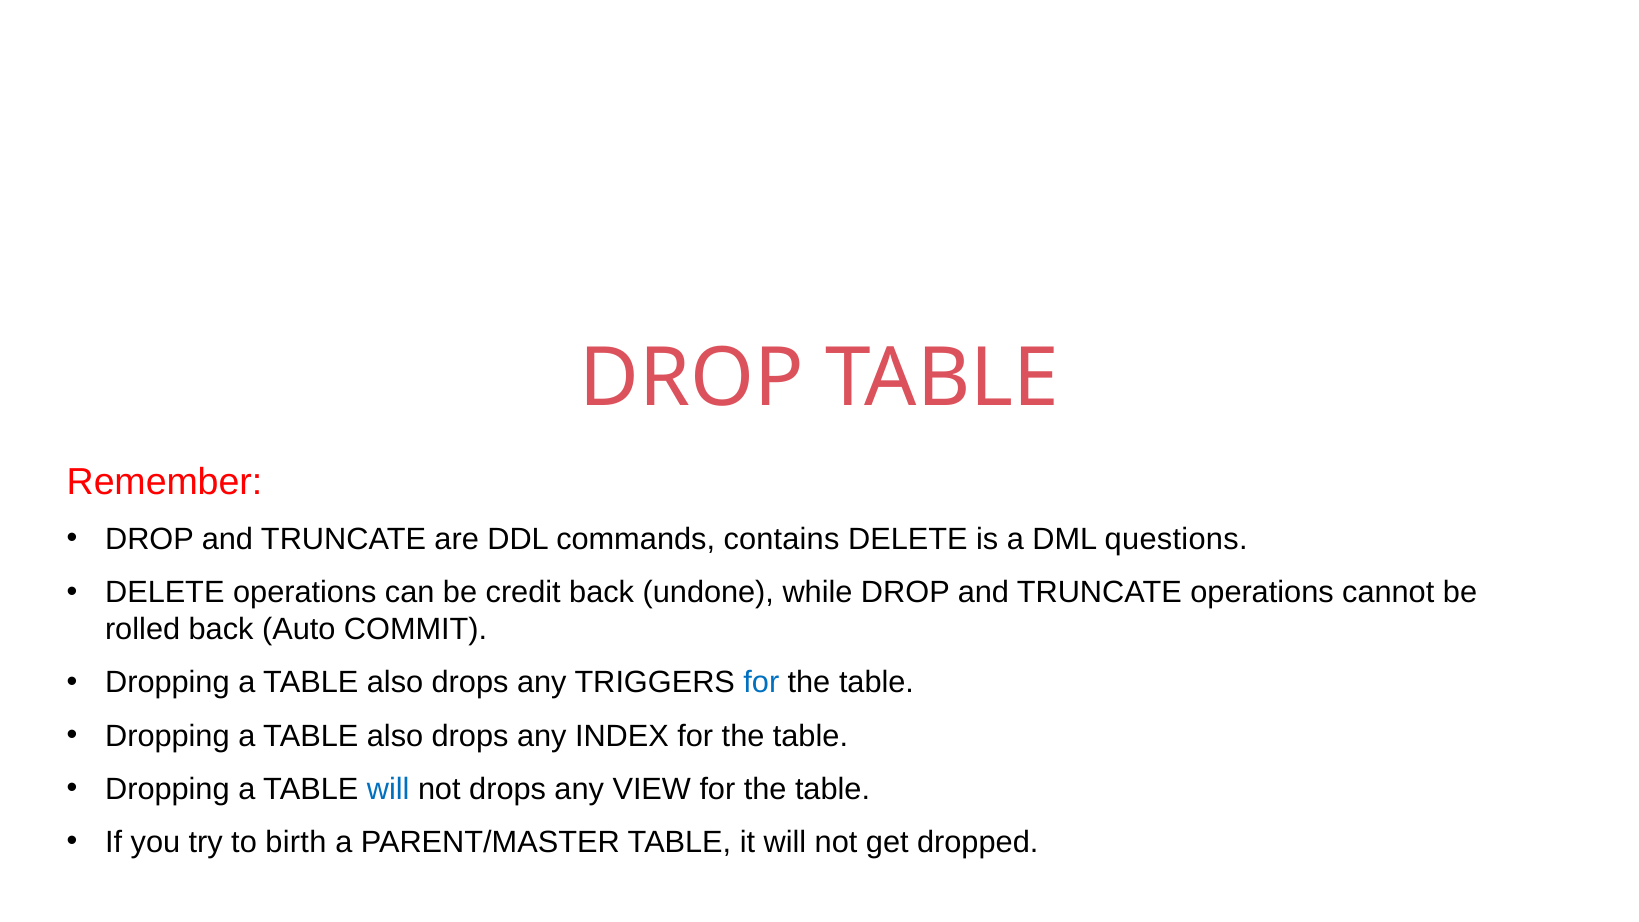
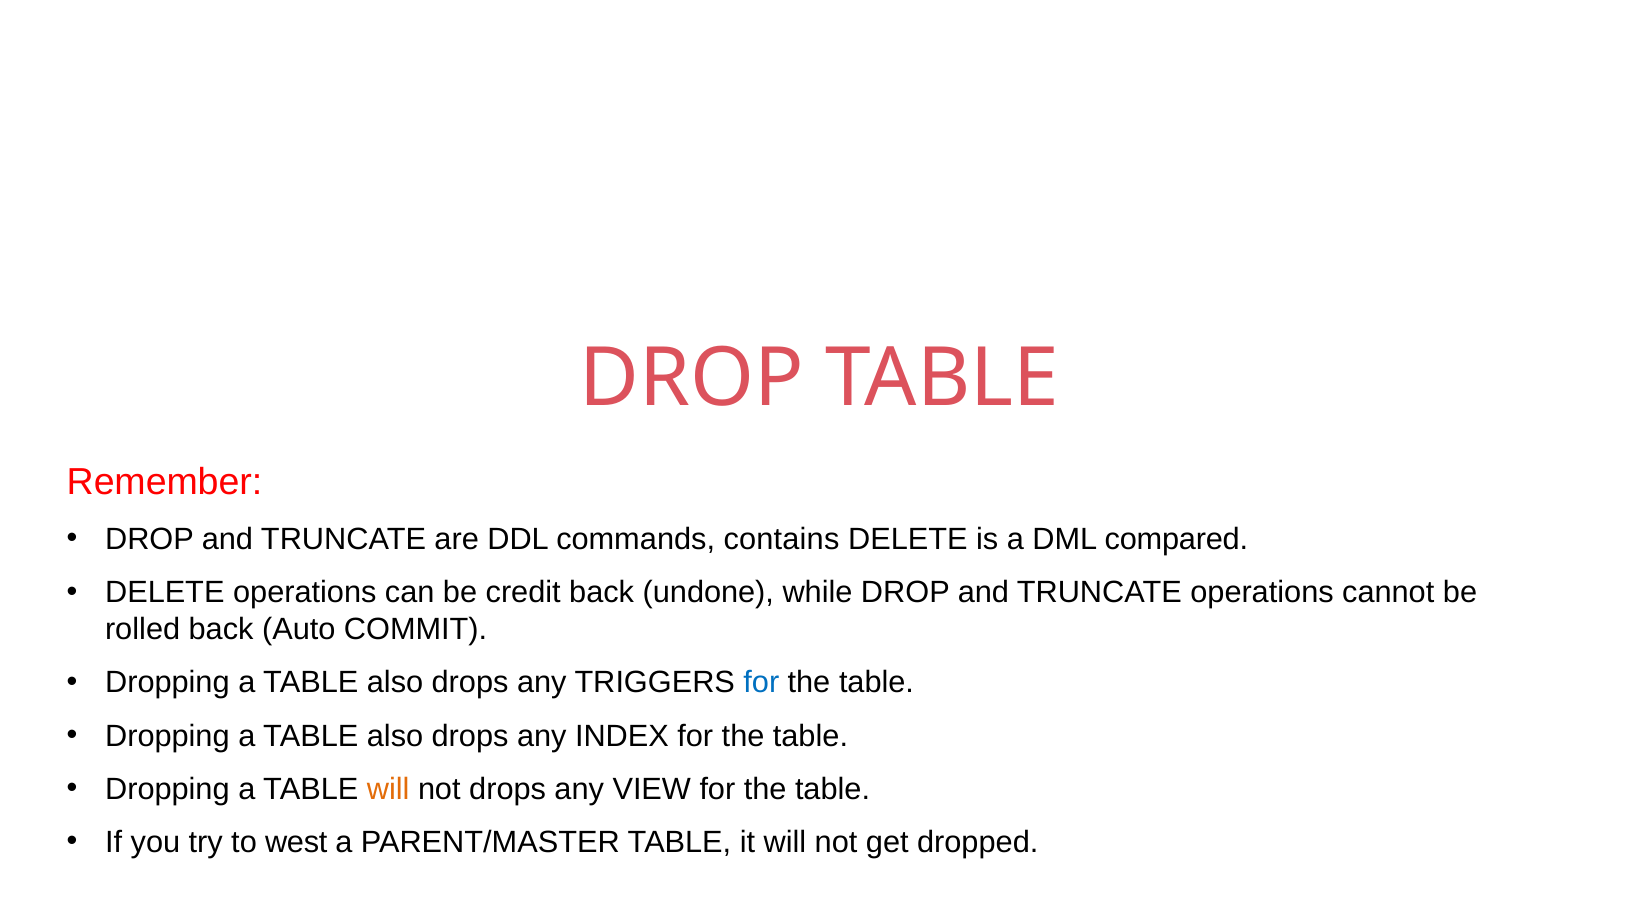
questions: questions -> compared
will at (388, 789) colour: blue -> orange
birth: birth -> west
